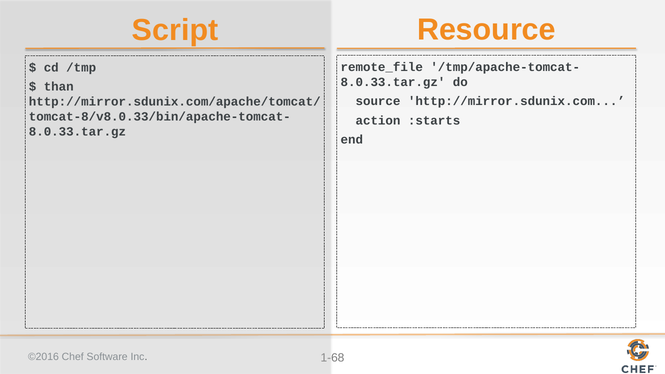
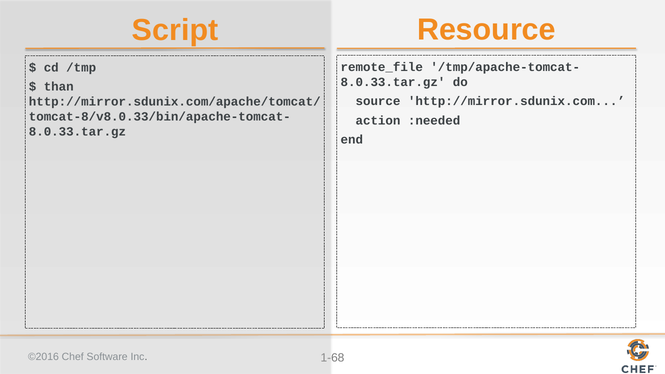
:starts: :starts -> :needed
